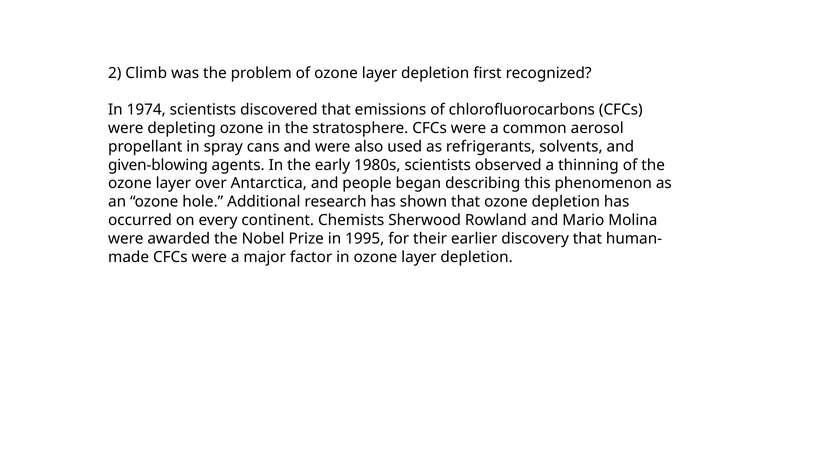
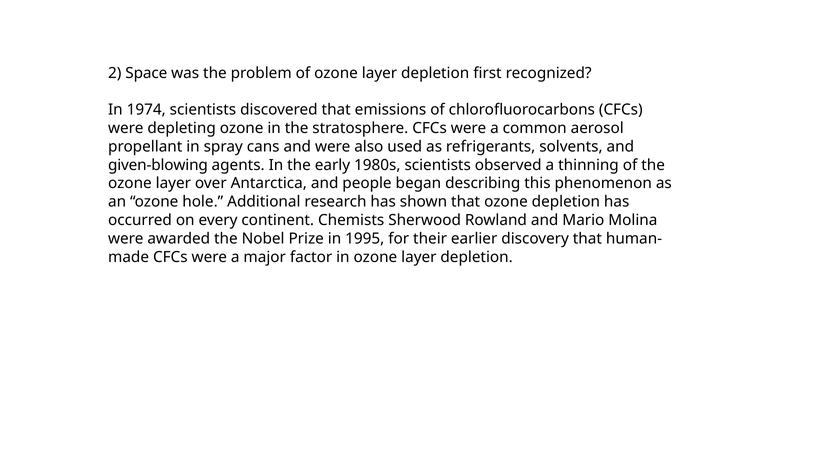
Climb: Climb -> Space
